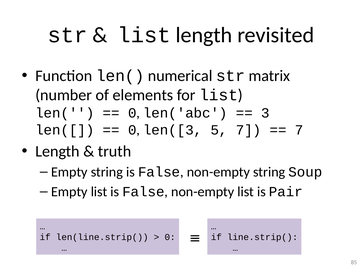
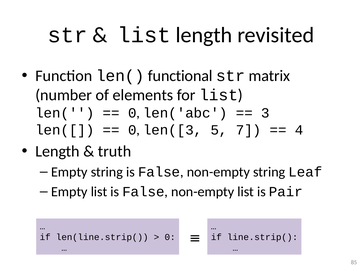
numerical: numerical -> functional
7 at (299, 130): 7 -> 4
Soup: Soup -> Leaf
